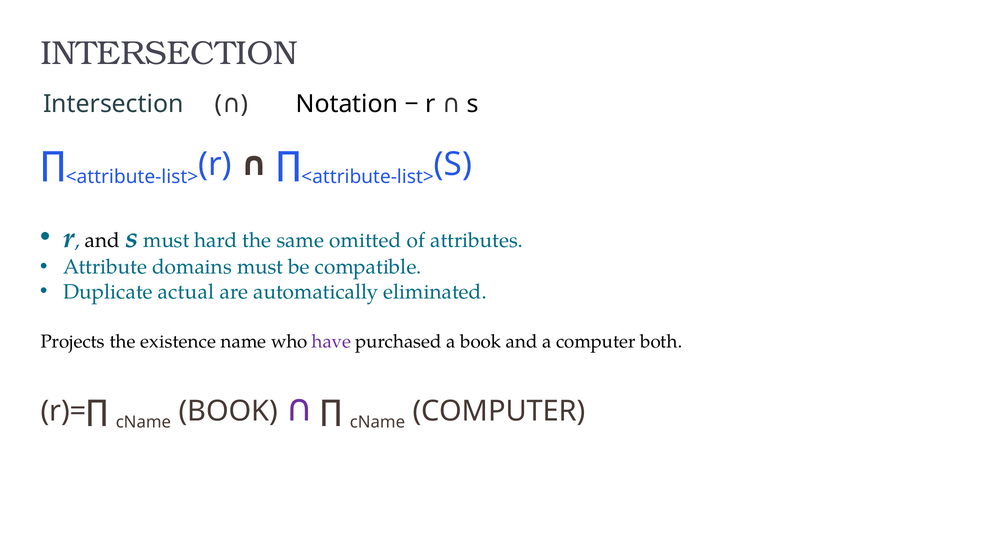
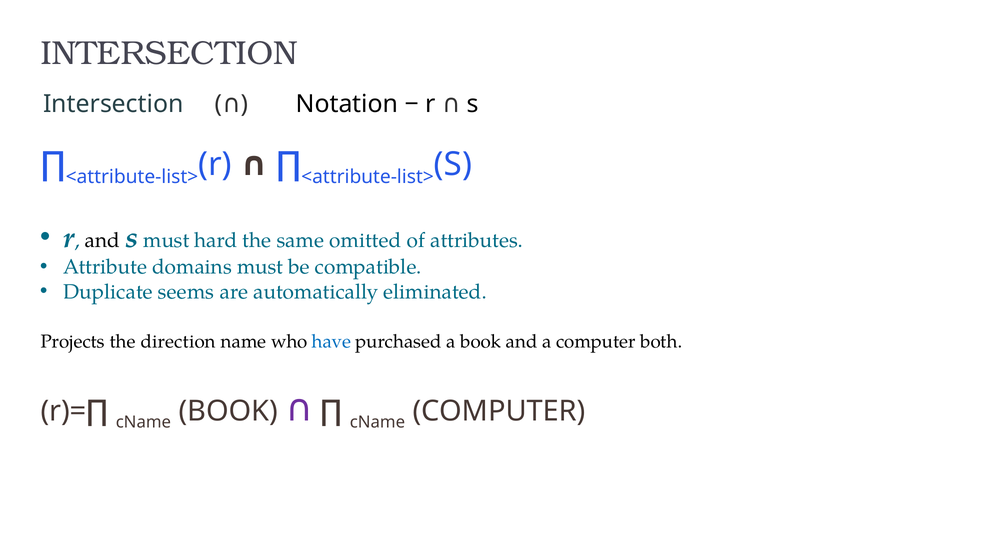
actual: actual -> seems
existence: existence -> direction
have colour: purple -> blue
